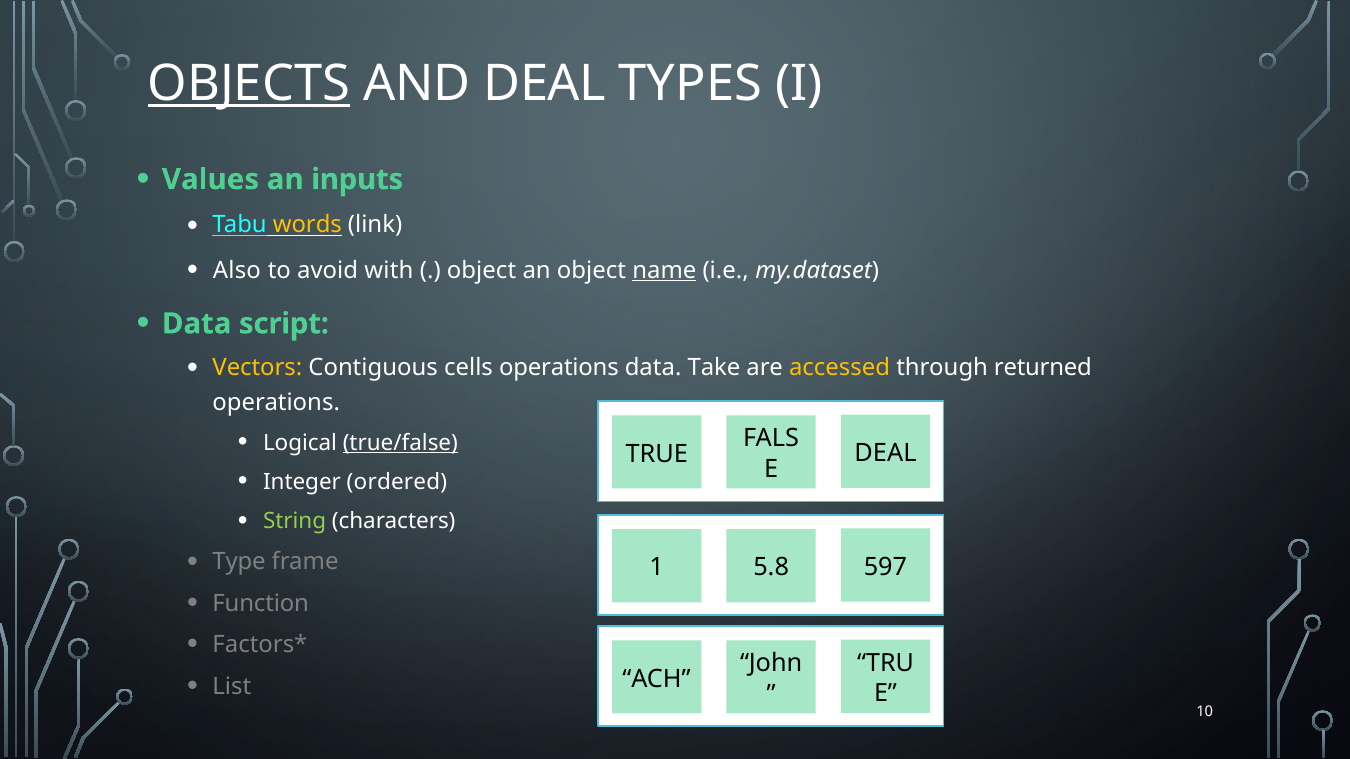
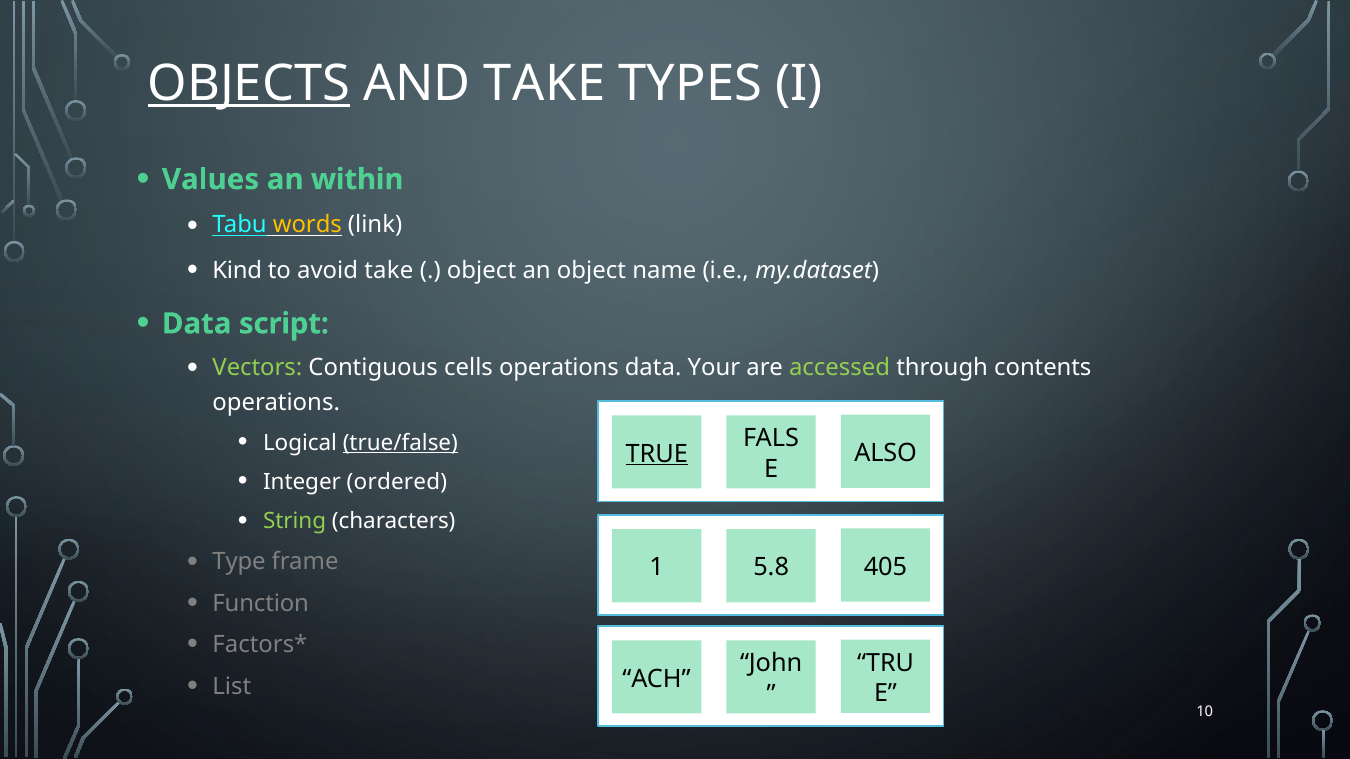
AND DEAL: DEAL -> TAKE
inputs: inputs -> within
Also: Also -> Kind
avoid with: with -> take
name underline: present -> none
Vectors colour: yellow -> light green
Take: Take -> Your
accessed colour: yellow -> light green
returned: returned -> contents
DEAL at (885, 453): DEAL -> ALSO
TRUE underline: none -> present
597: 597 -> 405
